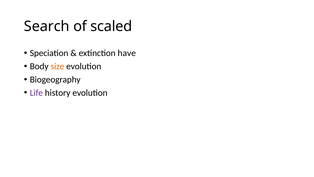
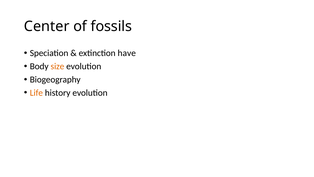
Search: Search -> Center
scaled: scaled -> fossils
Life colour: purple -> orange
